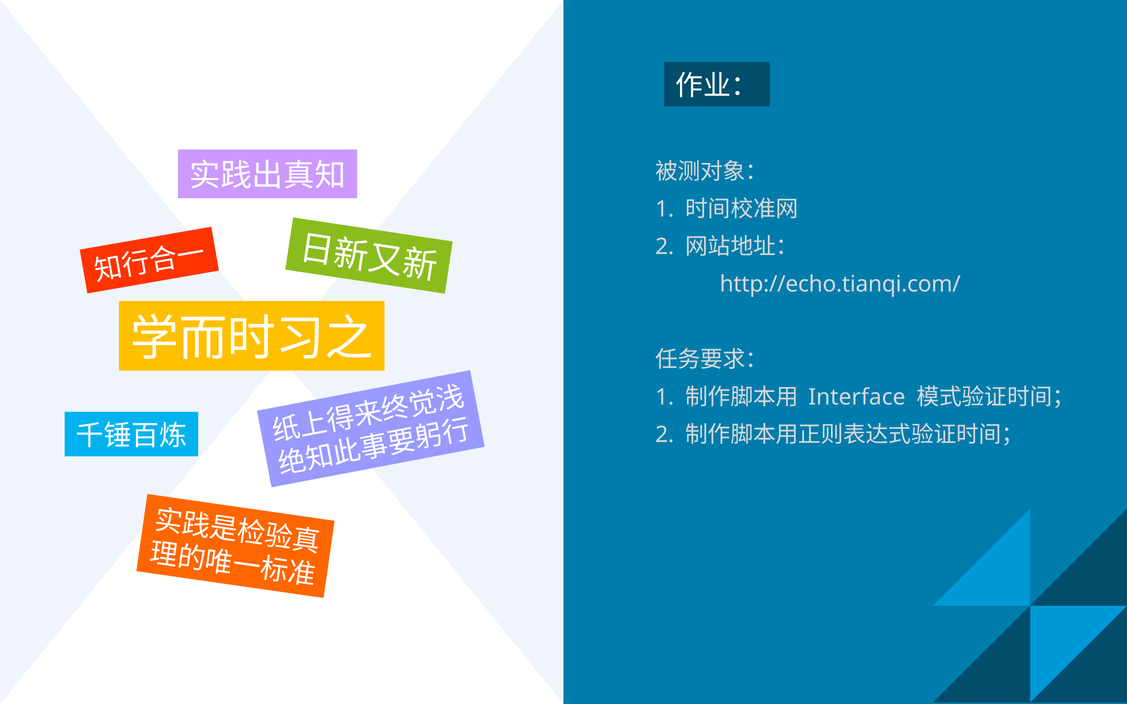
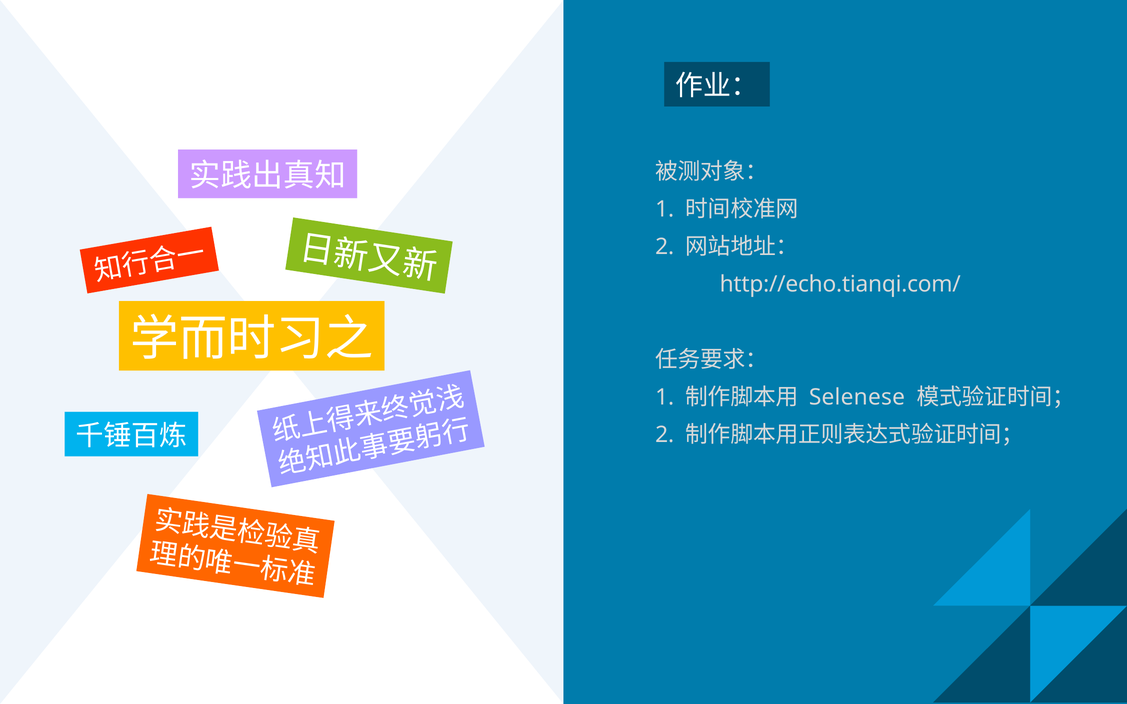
Interface: Interface -> Selenese
